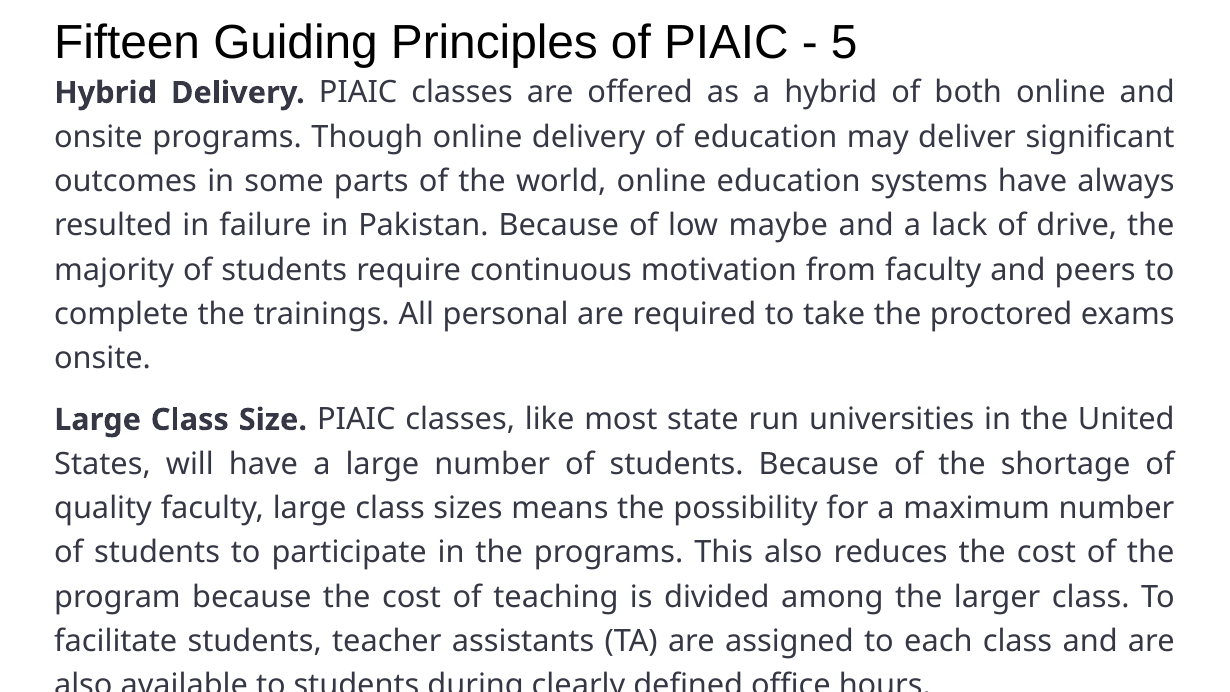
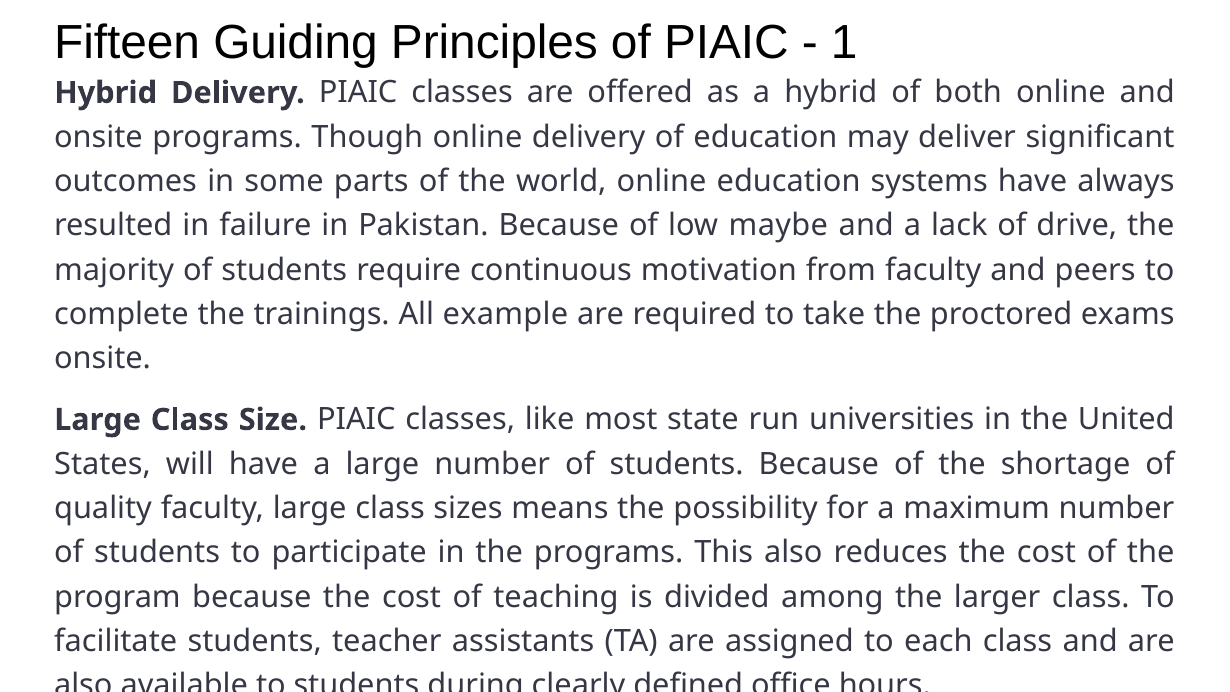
5: 5 -> 1
personal: personal -> example
